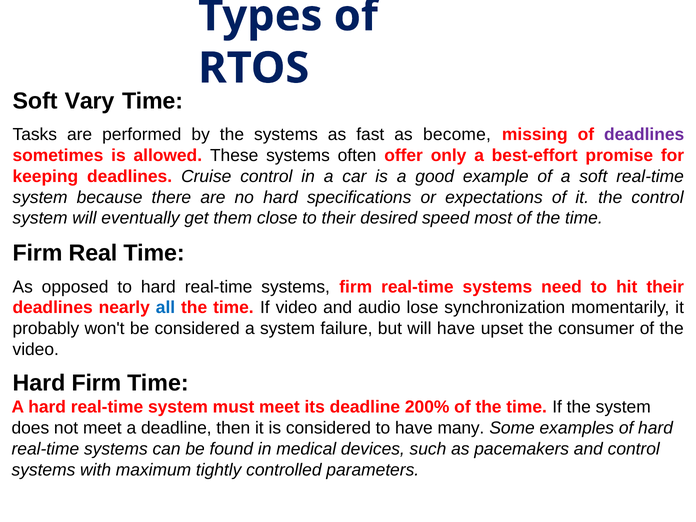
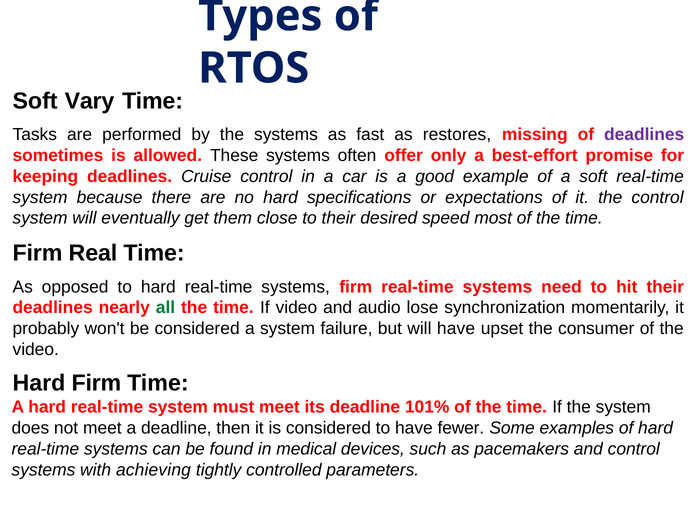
become: become -> restores
all colour: blue -> green
200%: 200% -> 101%
many: many -> fewer
maximum: maximum -> achieving
